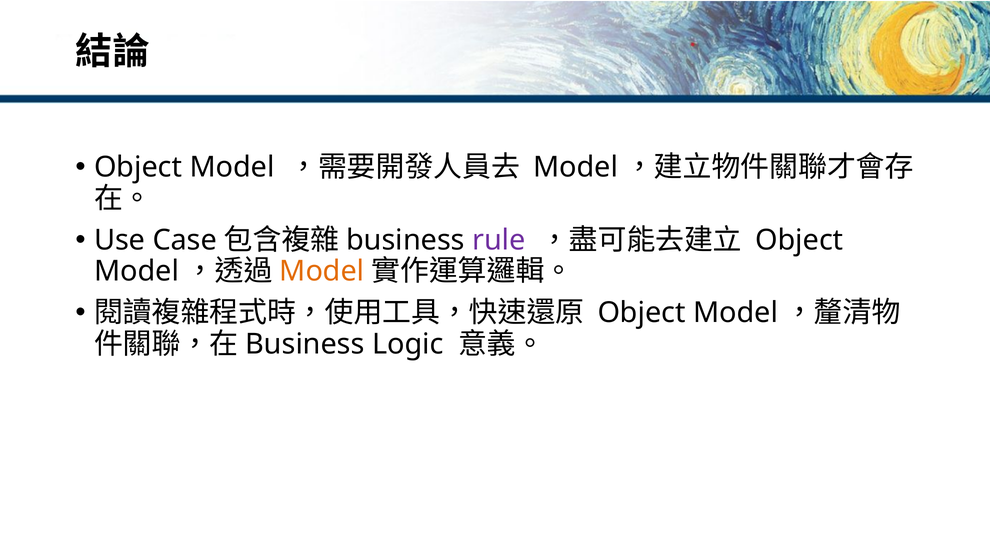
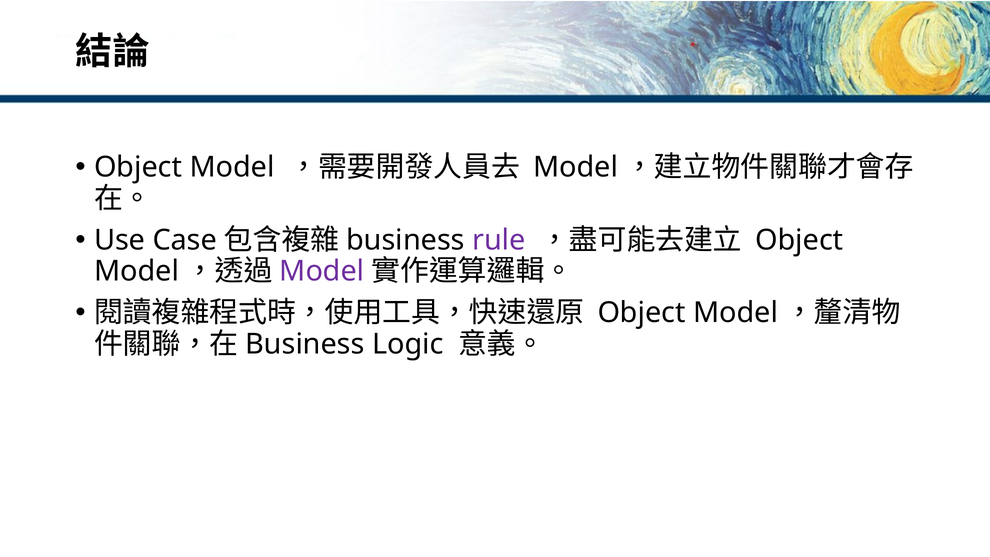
Model at (322, 271) colour: orange -> purple
